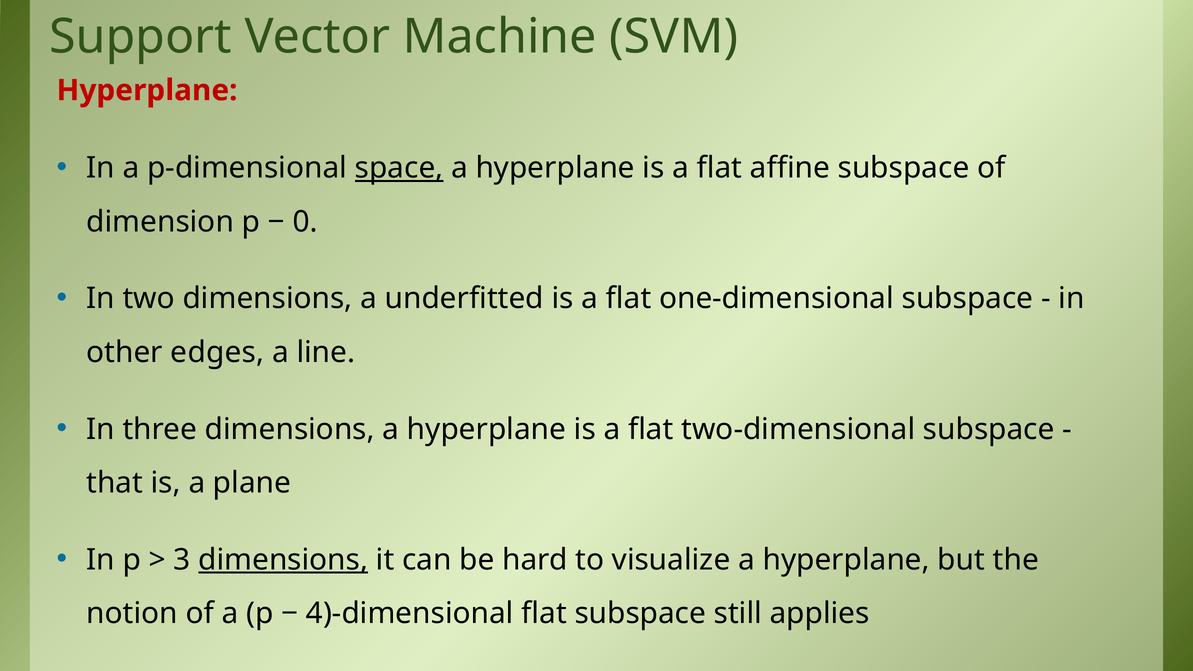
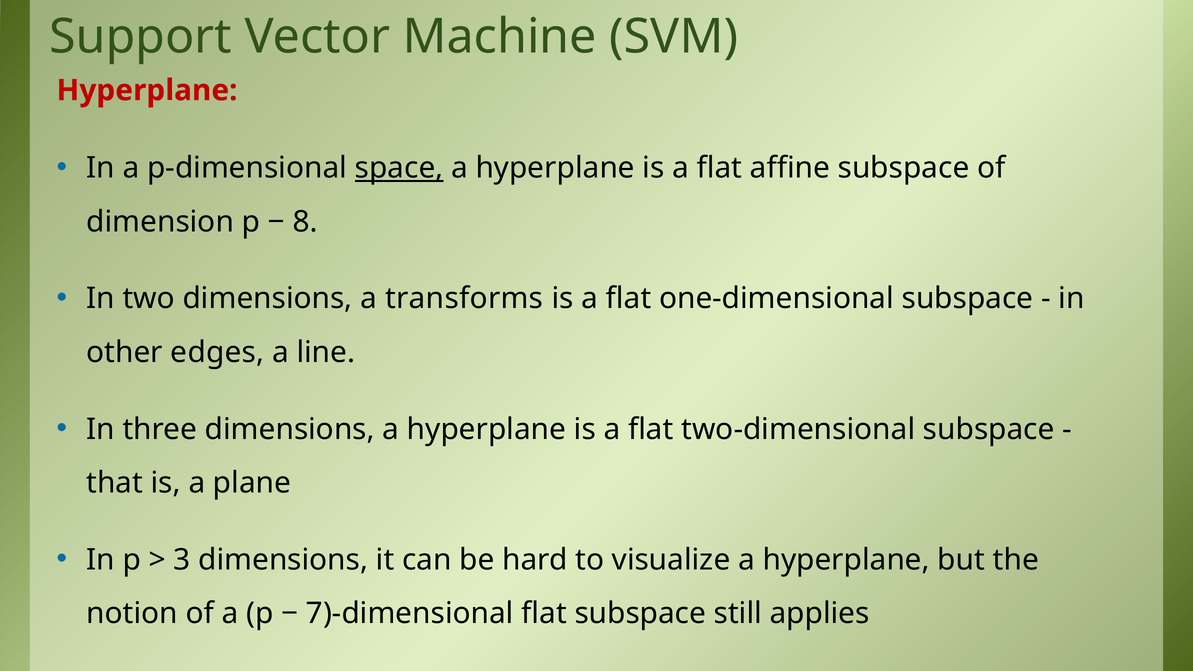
0: 0 -> 8
underfitted: underfitted -> transforms
dimensions at (283, 560) underline: present -> none
4)-dimensional: 4)-dimensional -> 7)-dimensional
